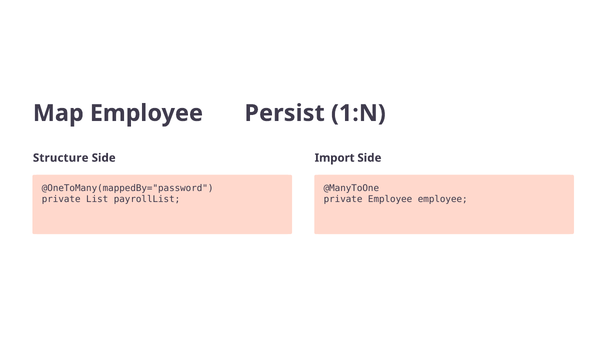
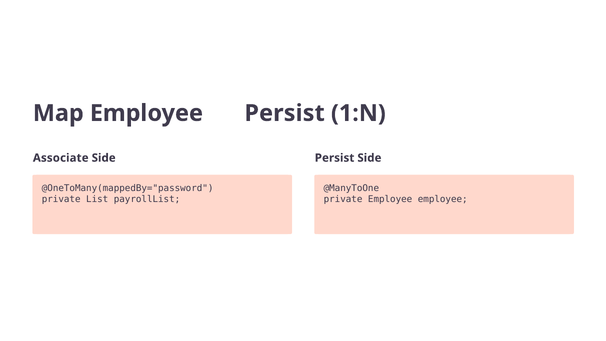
Structure: Structure -> Associate
Import at (335, 158): Import -> Persist
